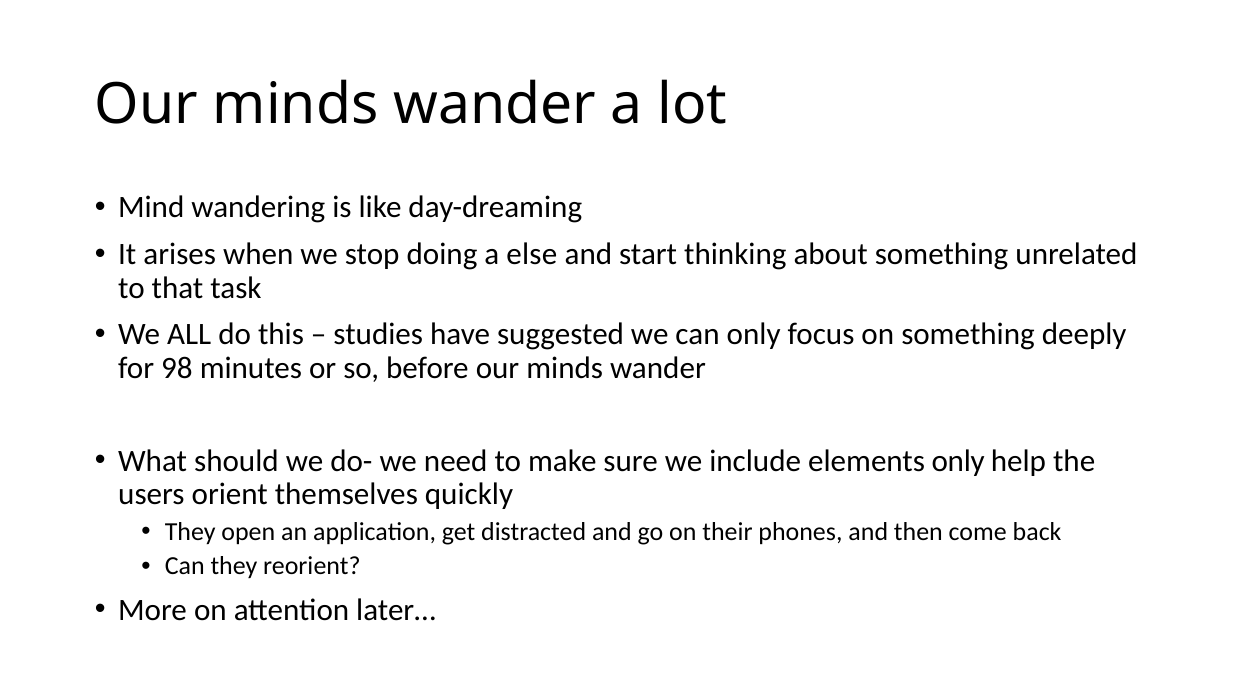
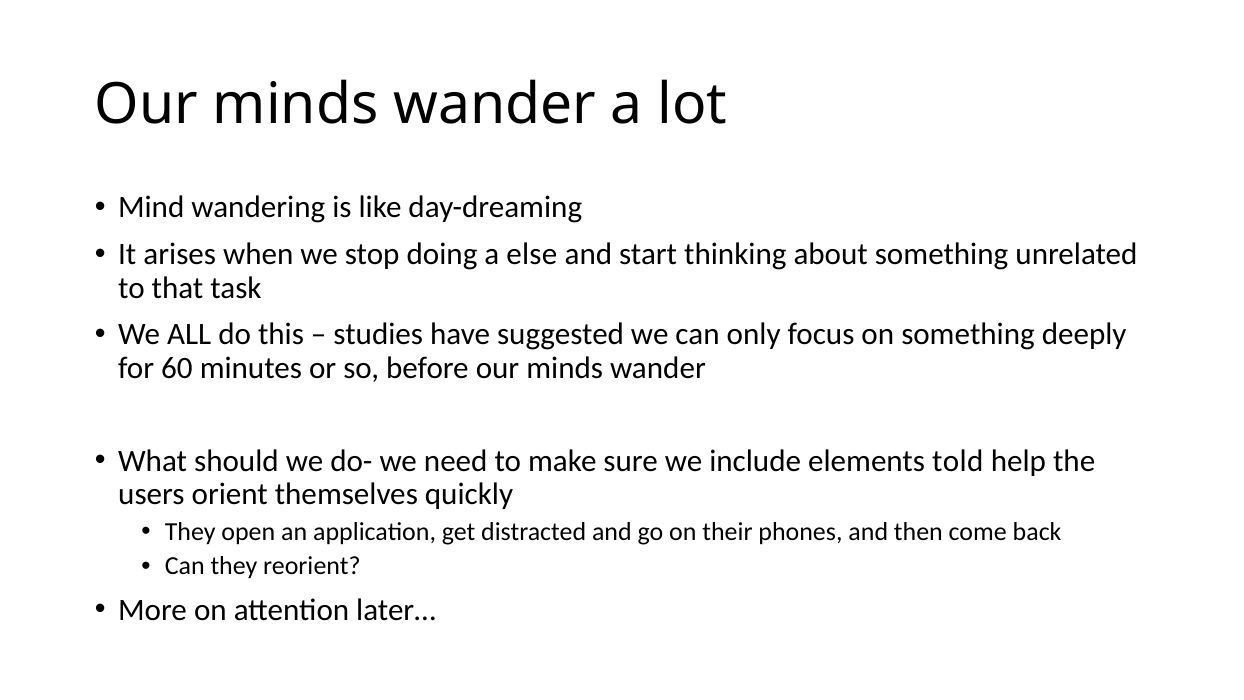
98: 98 -> 60
elements only: only -> told
